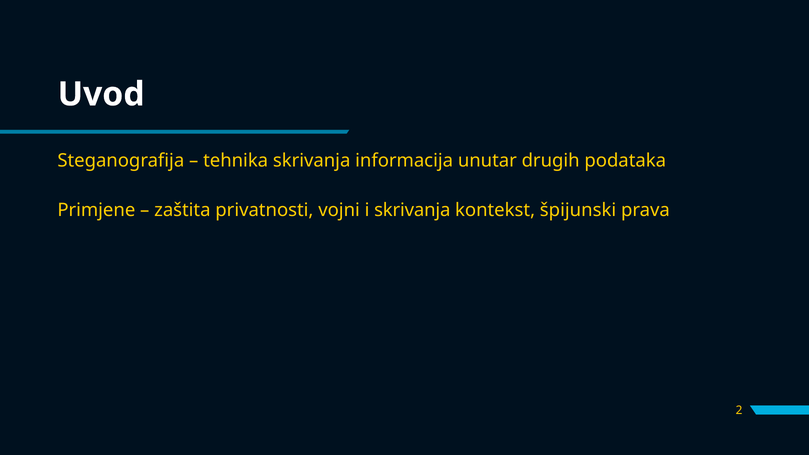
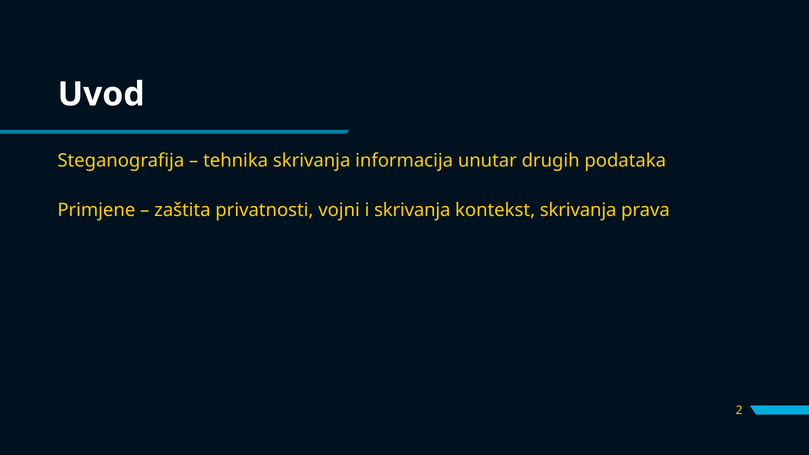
kontekst špijunski: špijunski -> skrivanja
